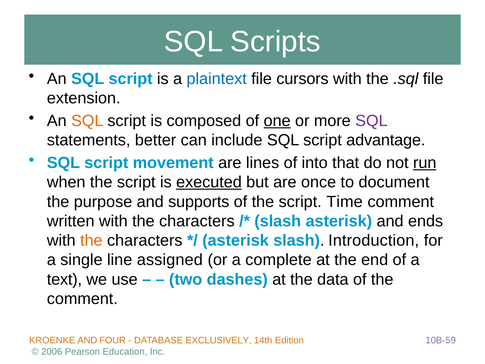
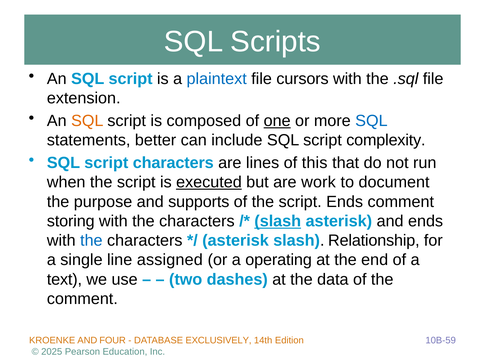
SQL at (371, 121) colour: purple -> blue
advantage: advantage -> complexity
script movement: movement -> characters
into: into -> this
run underline: present -> none
once: once -> work
script Time: Time -> Ends
written: written -> storing
slash at (278, 221) underline: none -> present
the at (91, 240) colour: orange -> blue
Introduction: Introduction -> Relationship
complete: complete -> operating
2006: 2006 -> 2025
